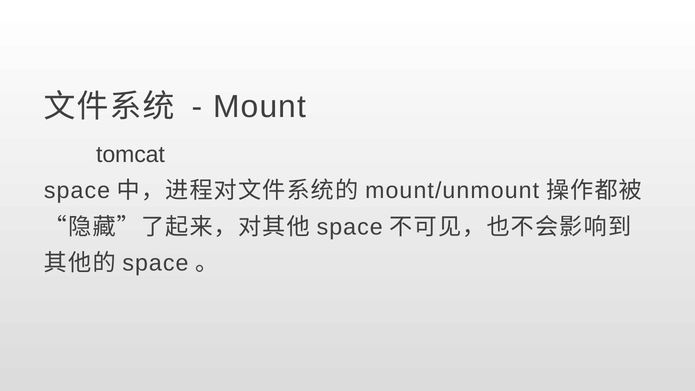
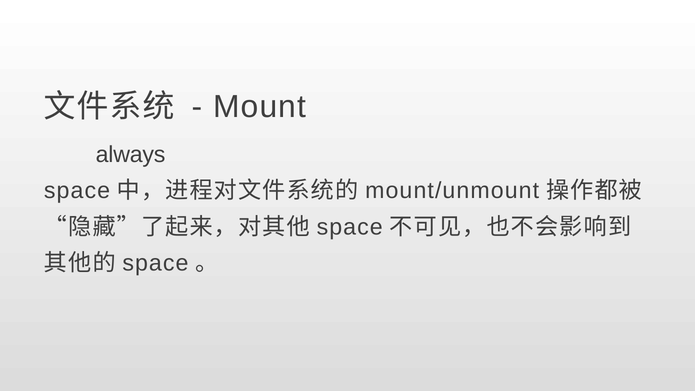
tomcat: tomcat -> always
